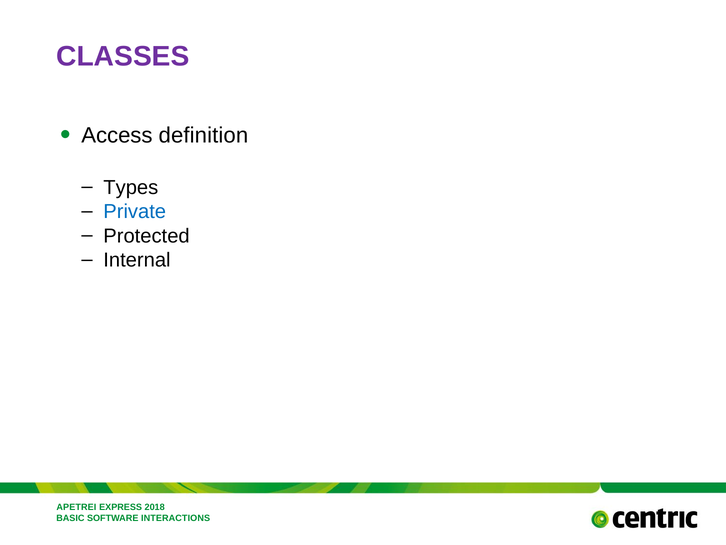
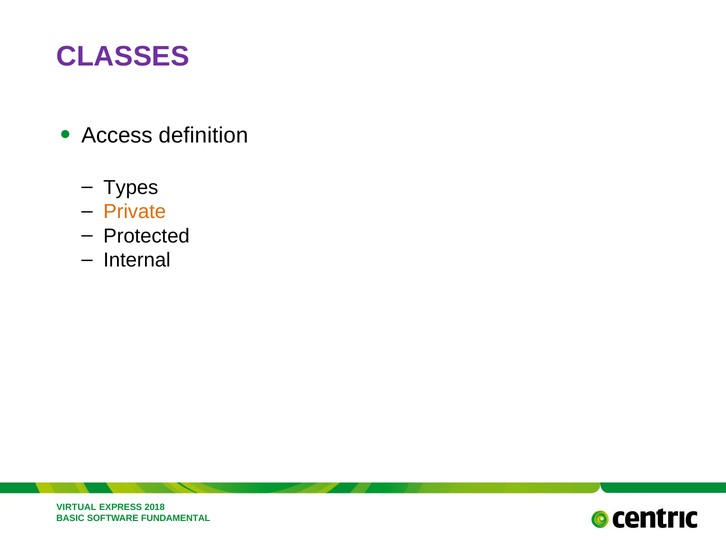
Private colour: blue -> orange
APETREI: APETREI -> VIRTUAL
INTERACTIONS: INTERACTIONS -> FUNDAMENTAL
